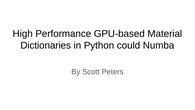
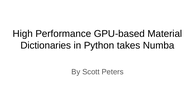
could: could -> takes
